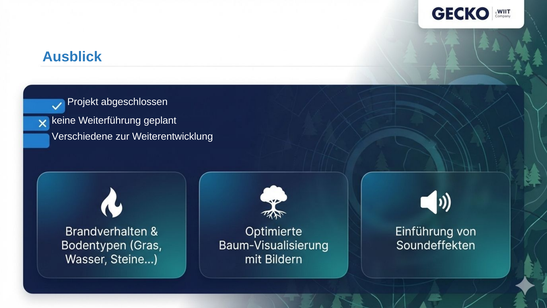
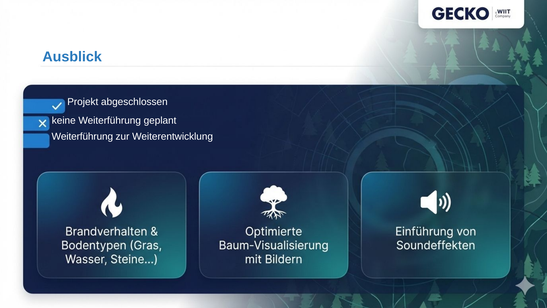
Verschiedene at (82, 136): Verschiedene -> Weiterführung
